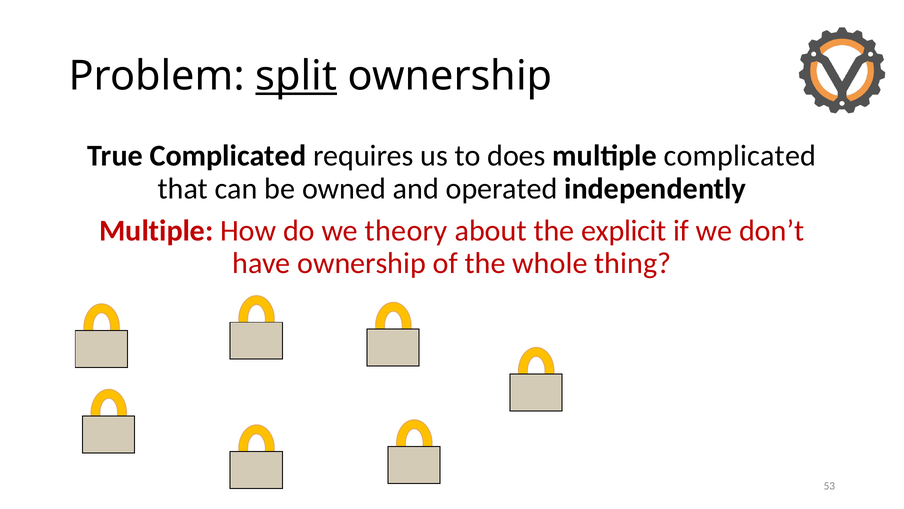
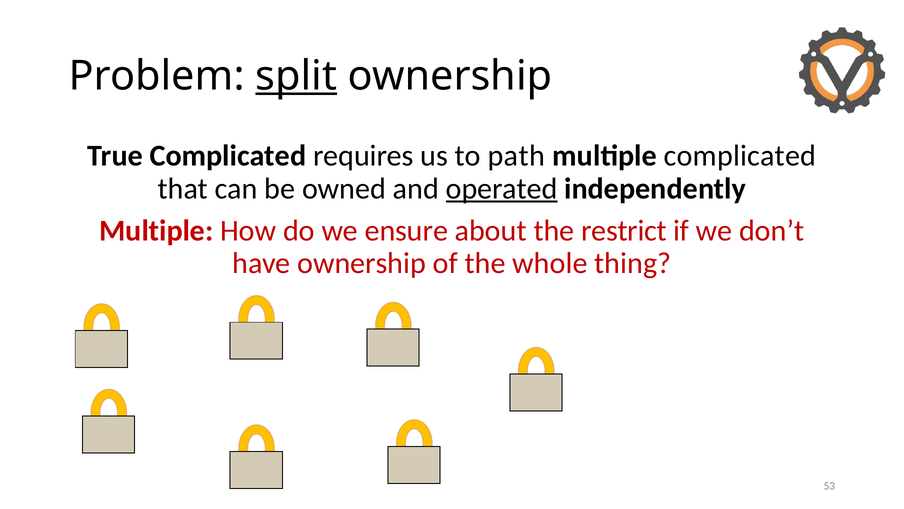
does: does -> path
operated underline: none -> present
theory: theory -> ensure
explicit: explicit -> restrict
